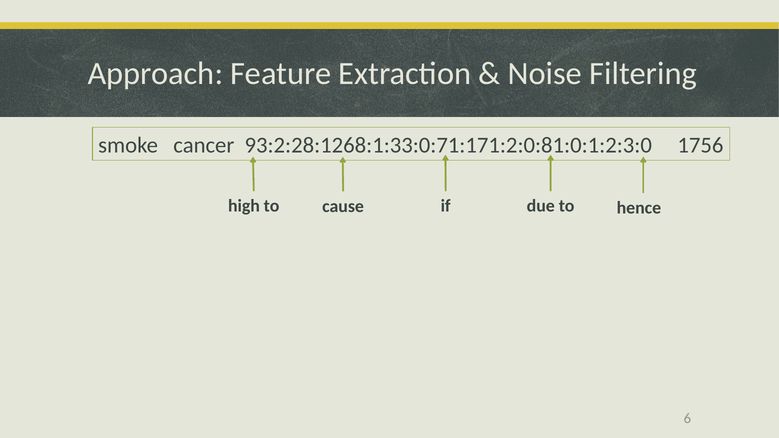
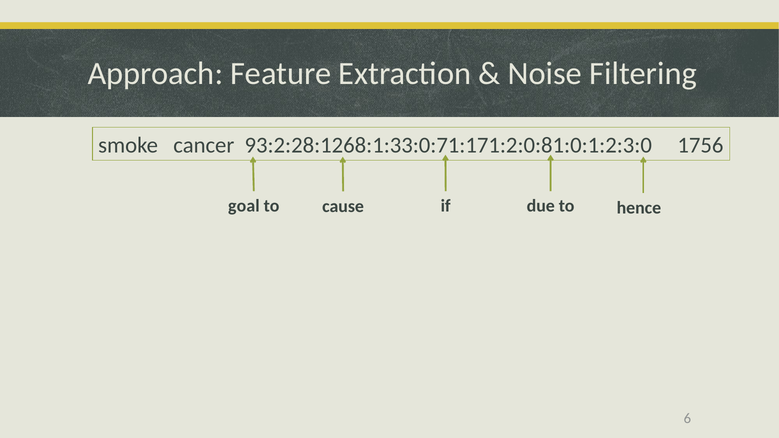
high: high -> goal
